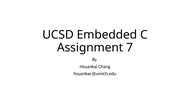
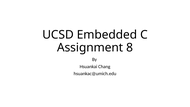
7: 7 -> 8
